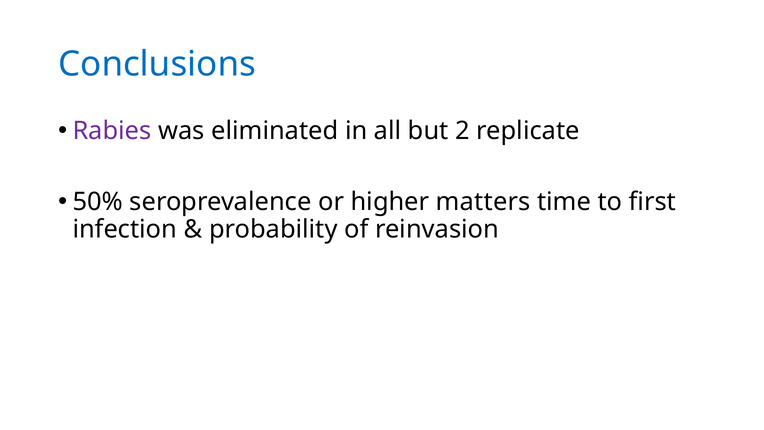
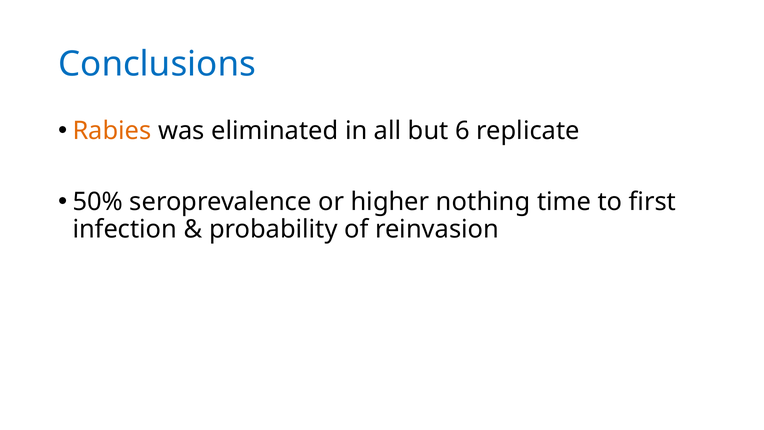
Rabies colour: purple -> orange
2: 2 -> 6
matters: matters -> nothing
